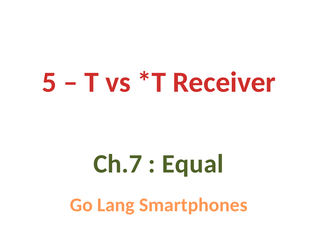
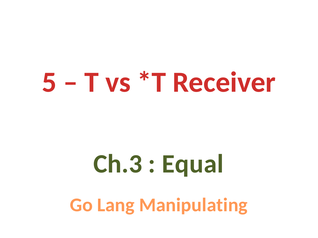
Ch.7: Ch.7 -> Ch.3
Smartphones: Smartphones -> Manipulating
